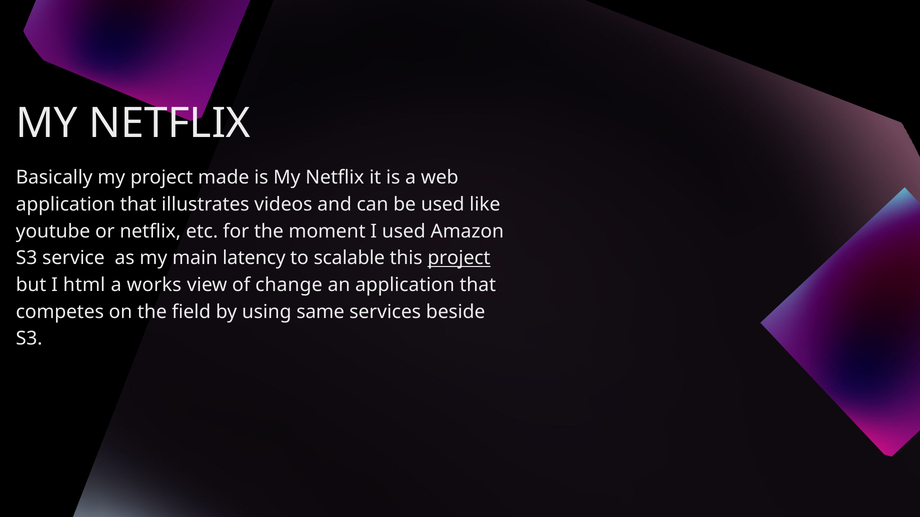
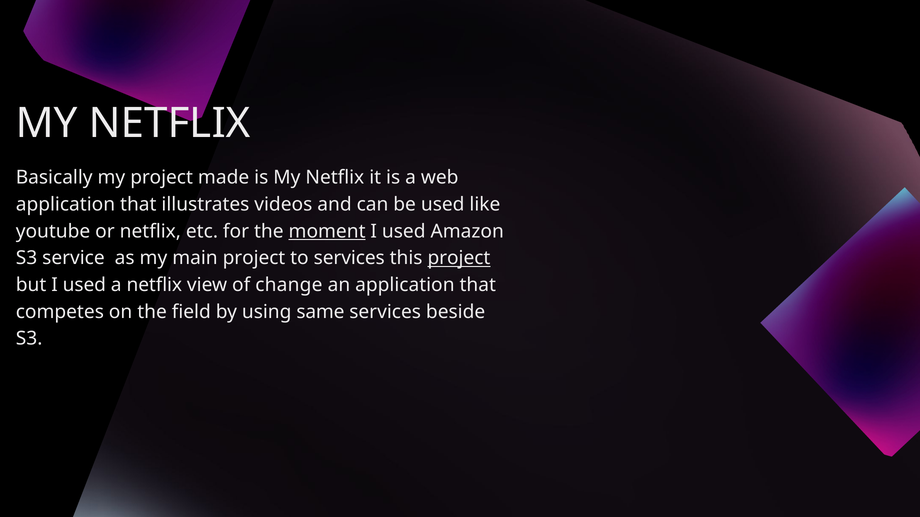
moment underline: none -> present
main latency: latency -> project
to scalable: scalable -> services
but I html: html -> used
a works: works -> netflix
